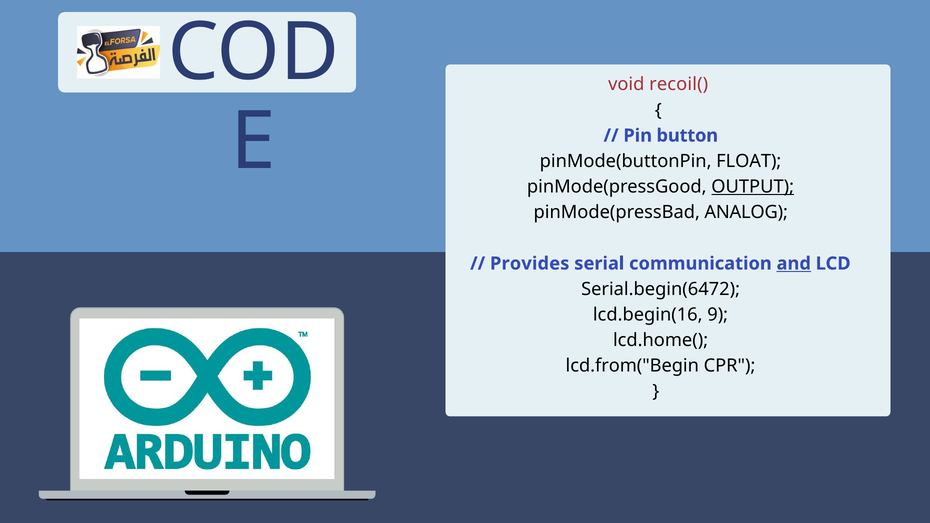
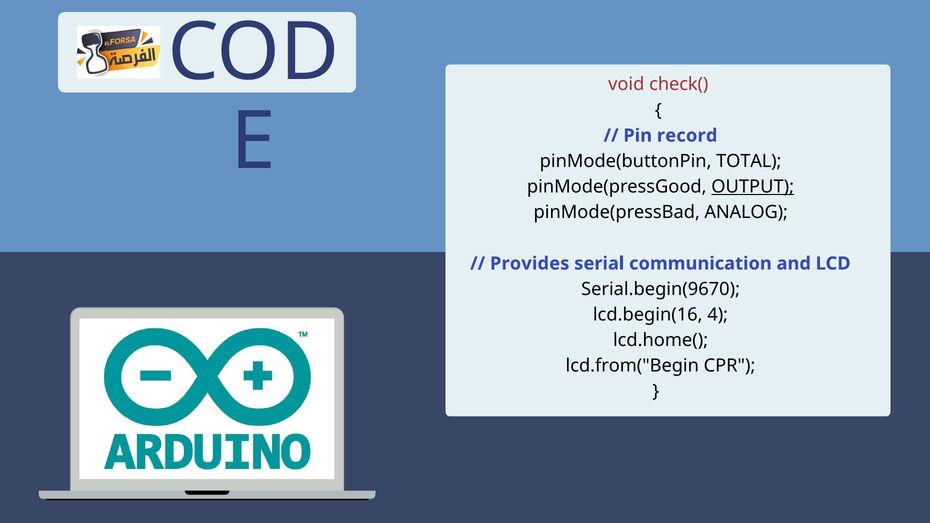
recoil(: recoil( -> check(
button: button -> record
FLOAT: FLOAT -> TOTAL
and underline: present -> none
Serial.begin(6472: Serial.begin(6472 -> Serial.begin(9670
9: 9 -> 4
